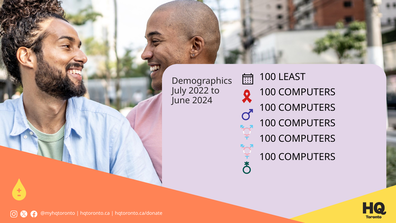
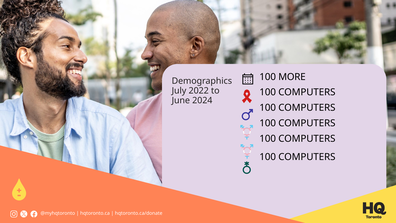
LEAST: LEAST -> MORE
